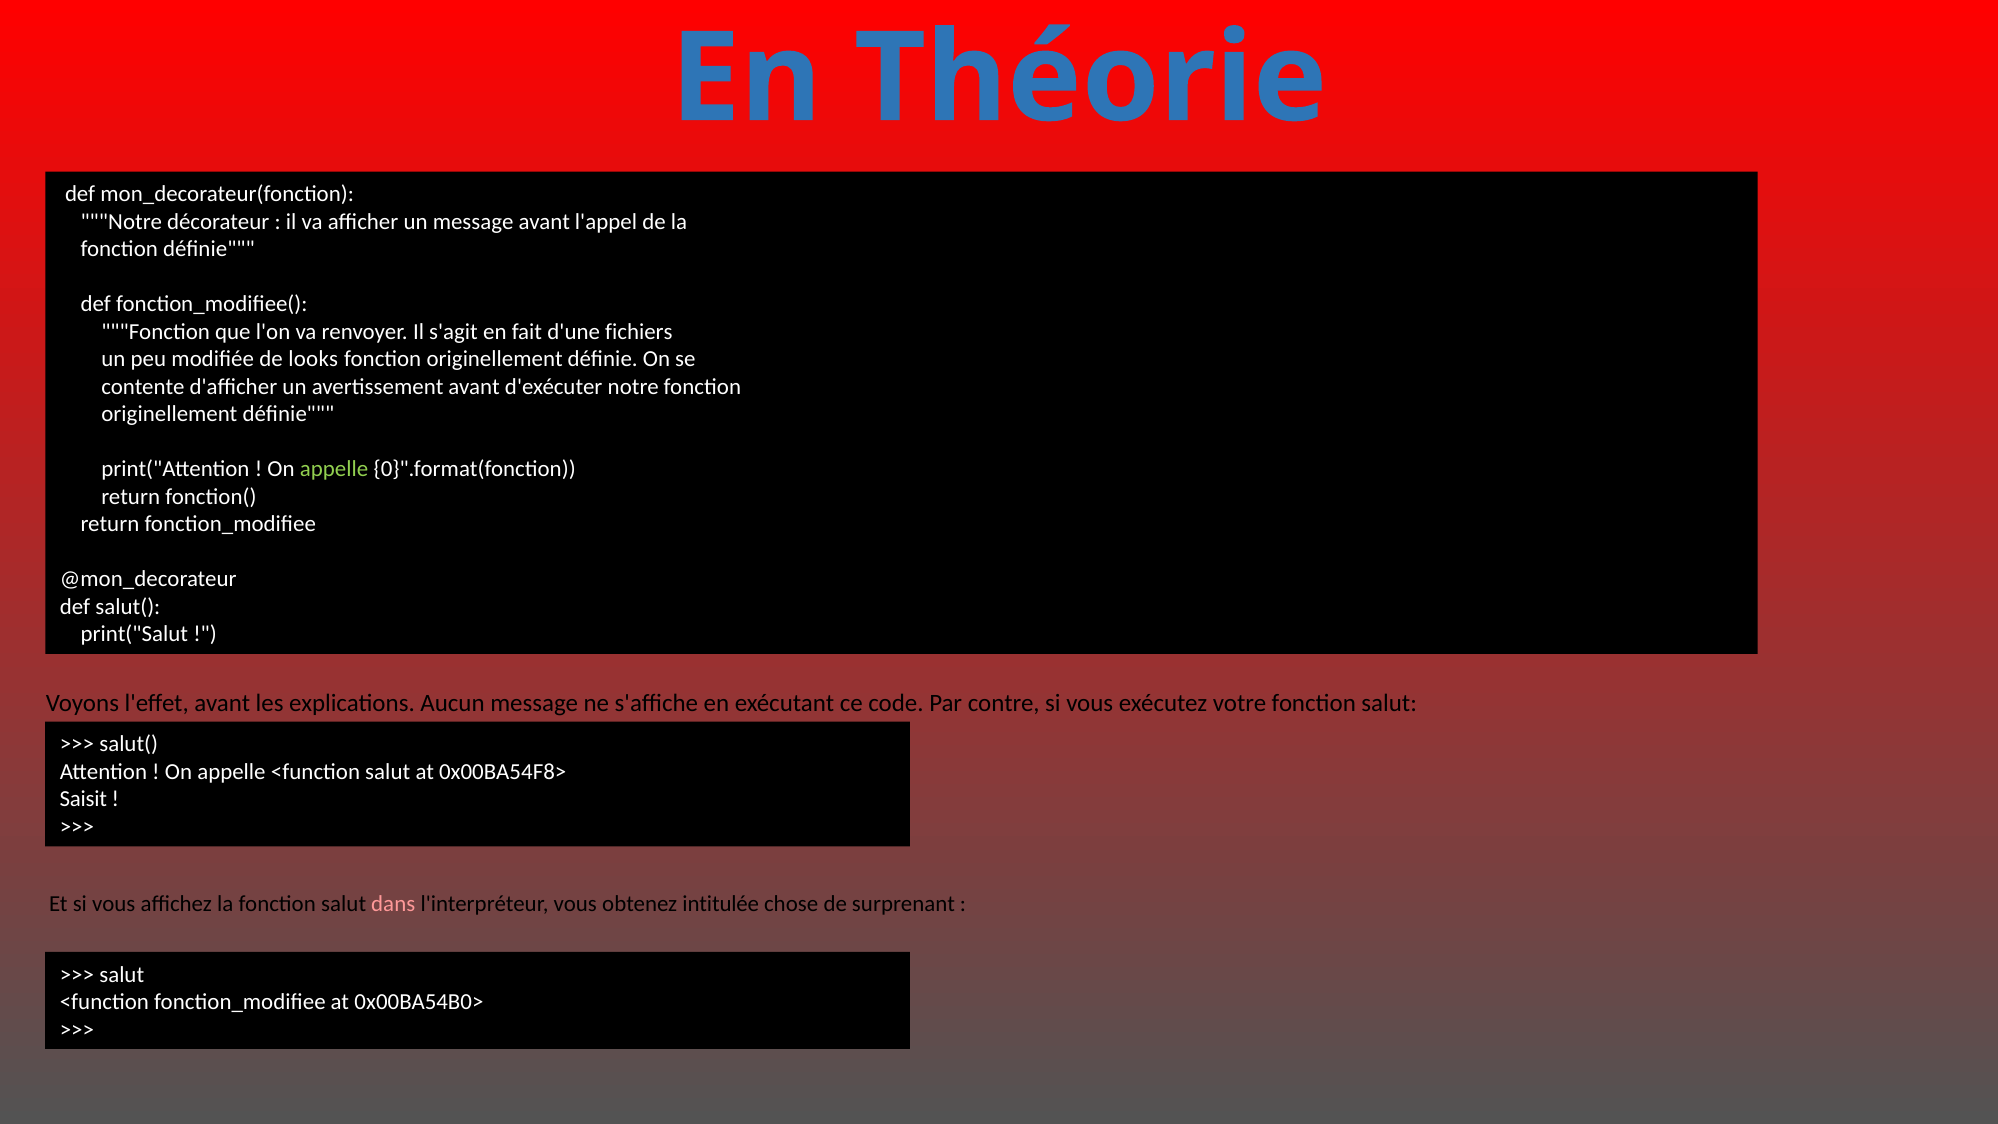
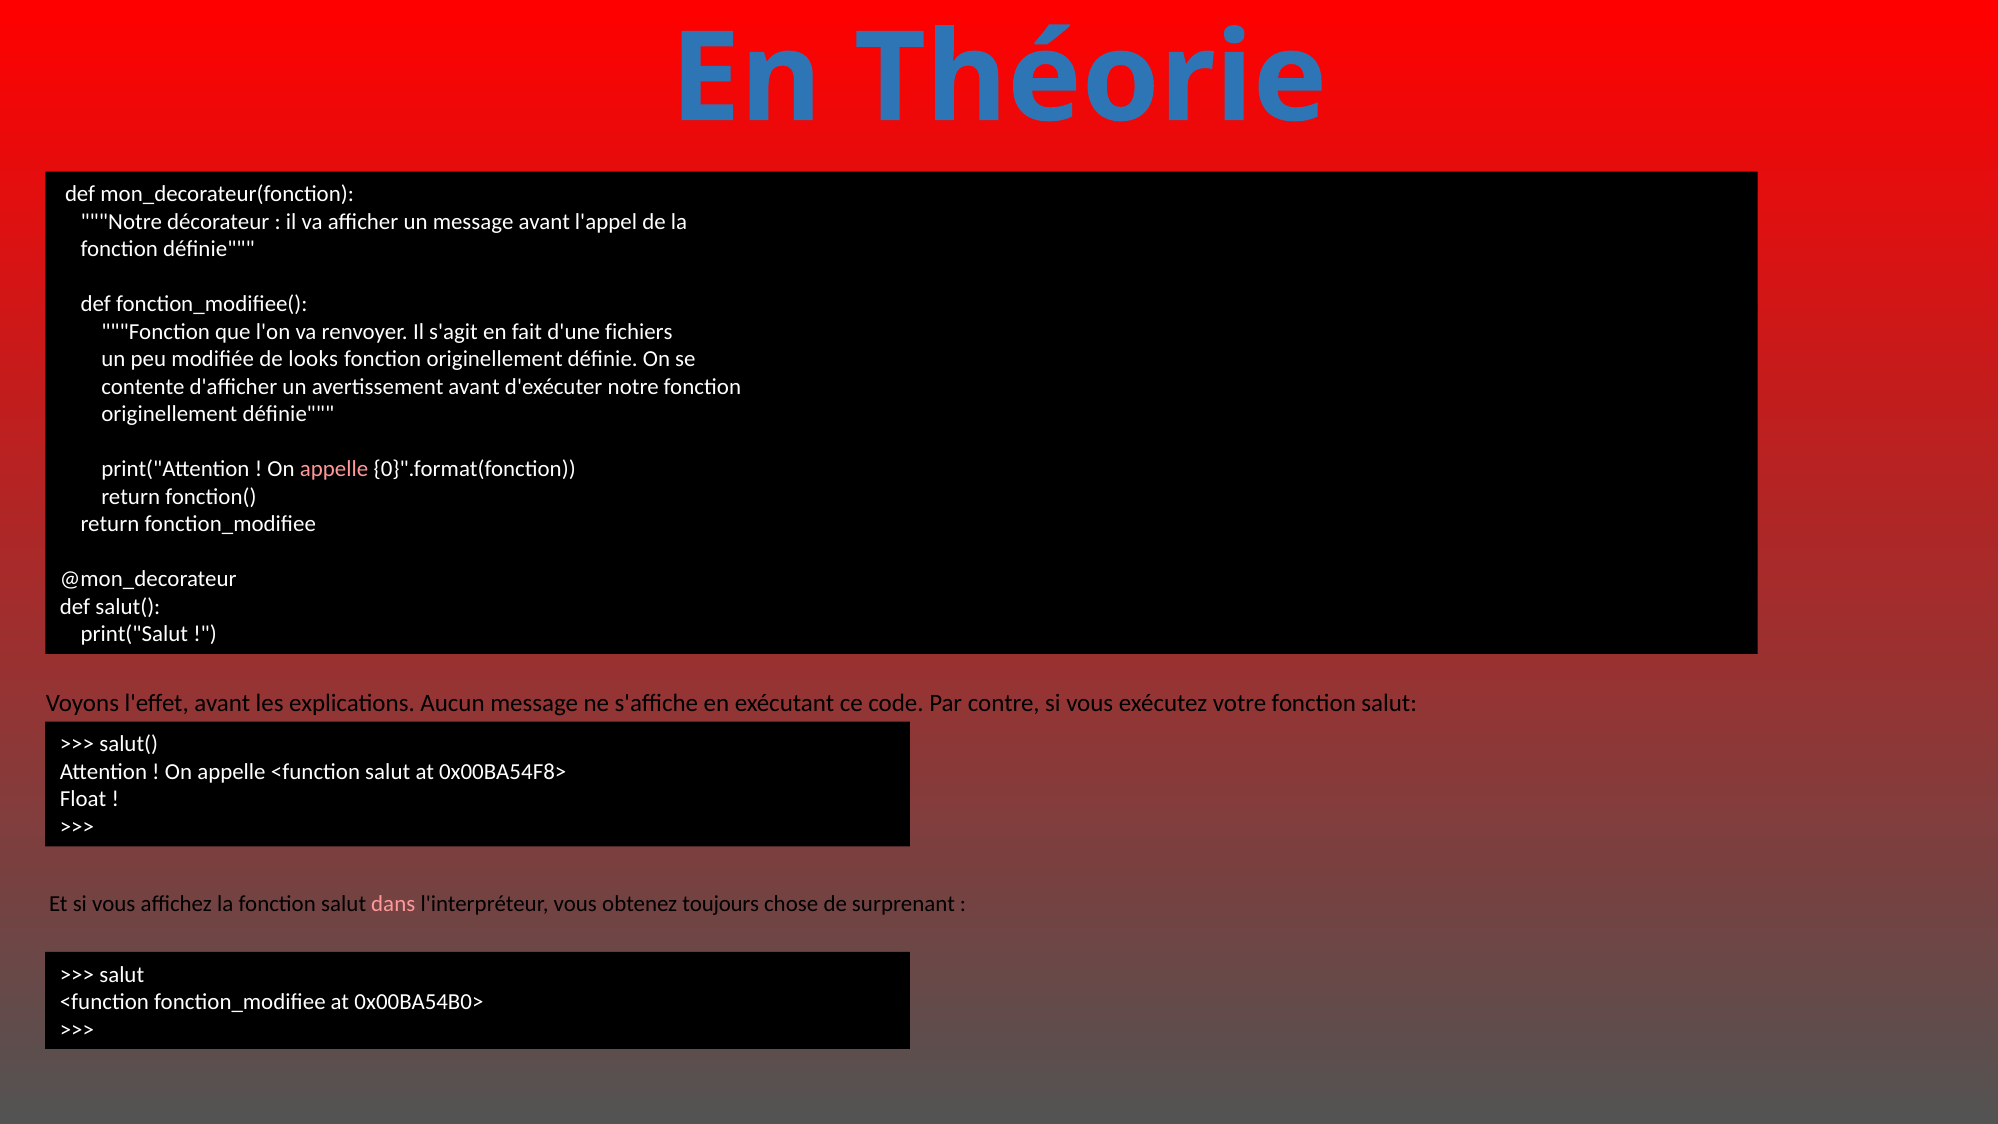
appelle at (334, 469) colour: light green -> pink
Saisit: Saisit -> Float
intitulée: intitulée -> toujours
